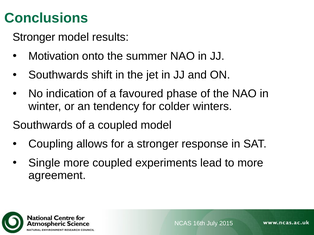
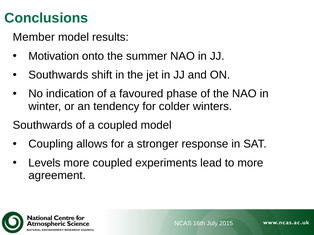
Stronger at (34, 37): Stronger -> Member
Single: Single -> Levels
